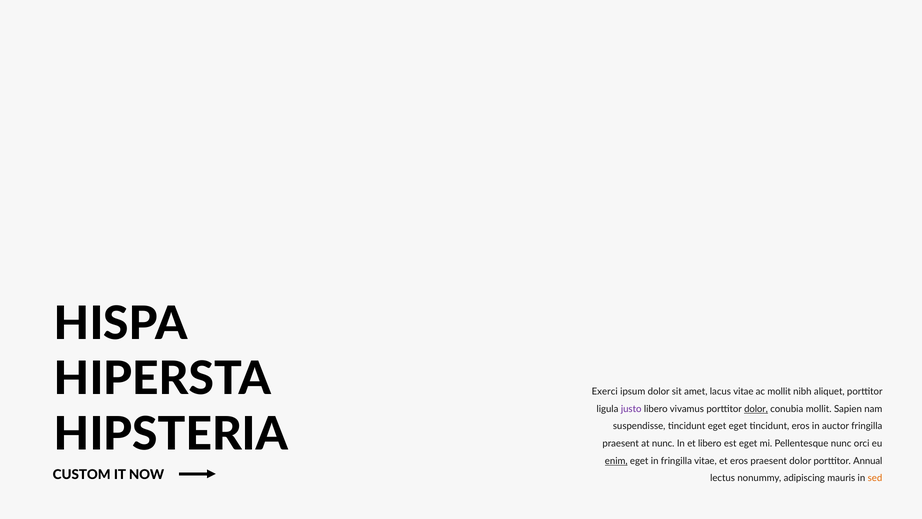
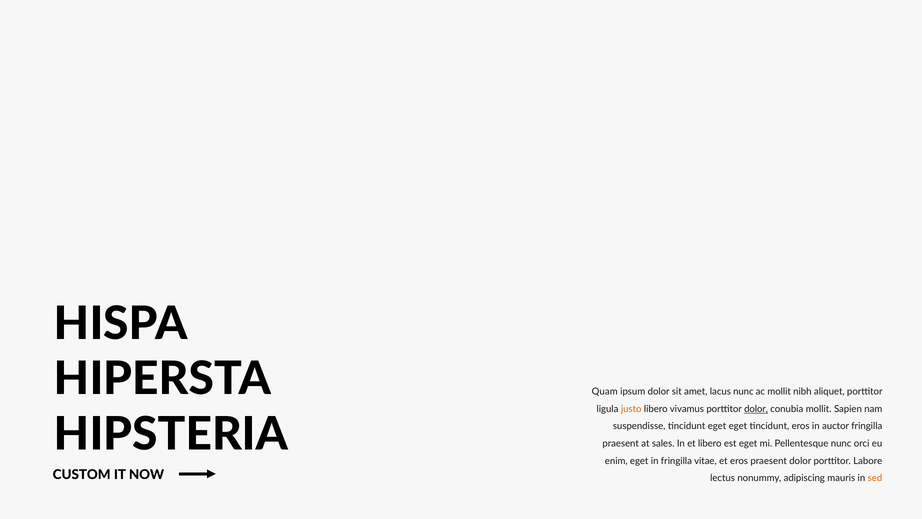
Exerci: Exerci -> Quam
lacus vitae: vitae -> nunc
justo colour: purple -> orange
at nunc: nunc -> sales
enim underline: present -> none
Annual: Annual -> Labore
